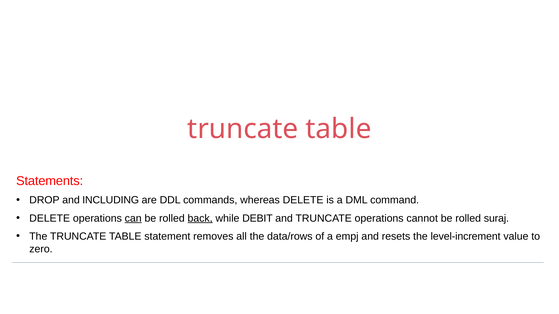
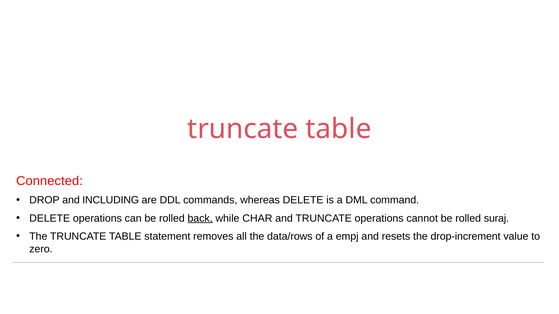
Statements: Statements -> Connected
can underline: present -> none
DEBIT: DEBIT -> CHAR
level-increment: level-increment -> drop-increment
